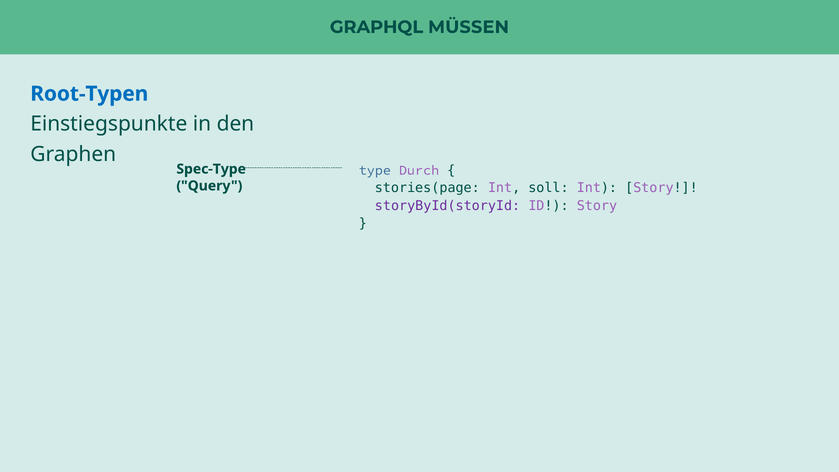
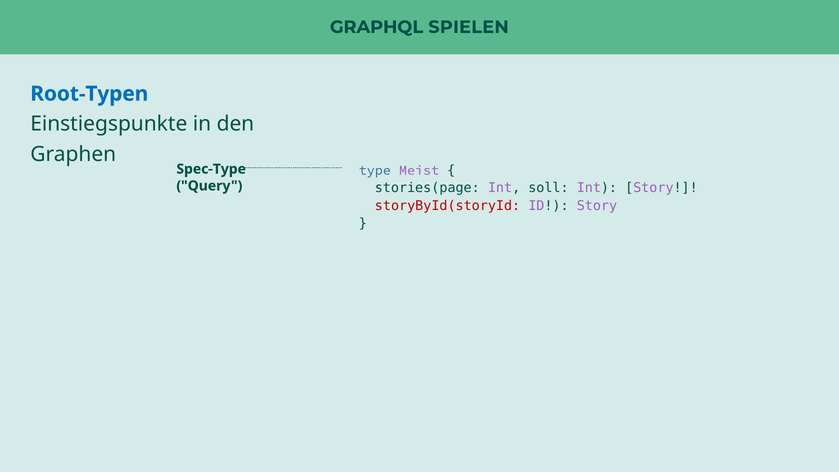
MÜSSEN: MÜSSEN -> SPIELEN
Durch: Durch -> Meist
storyById(storyId colour: purple -> red
